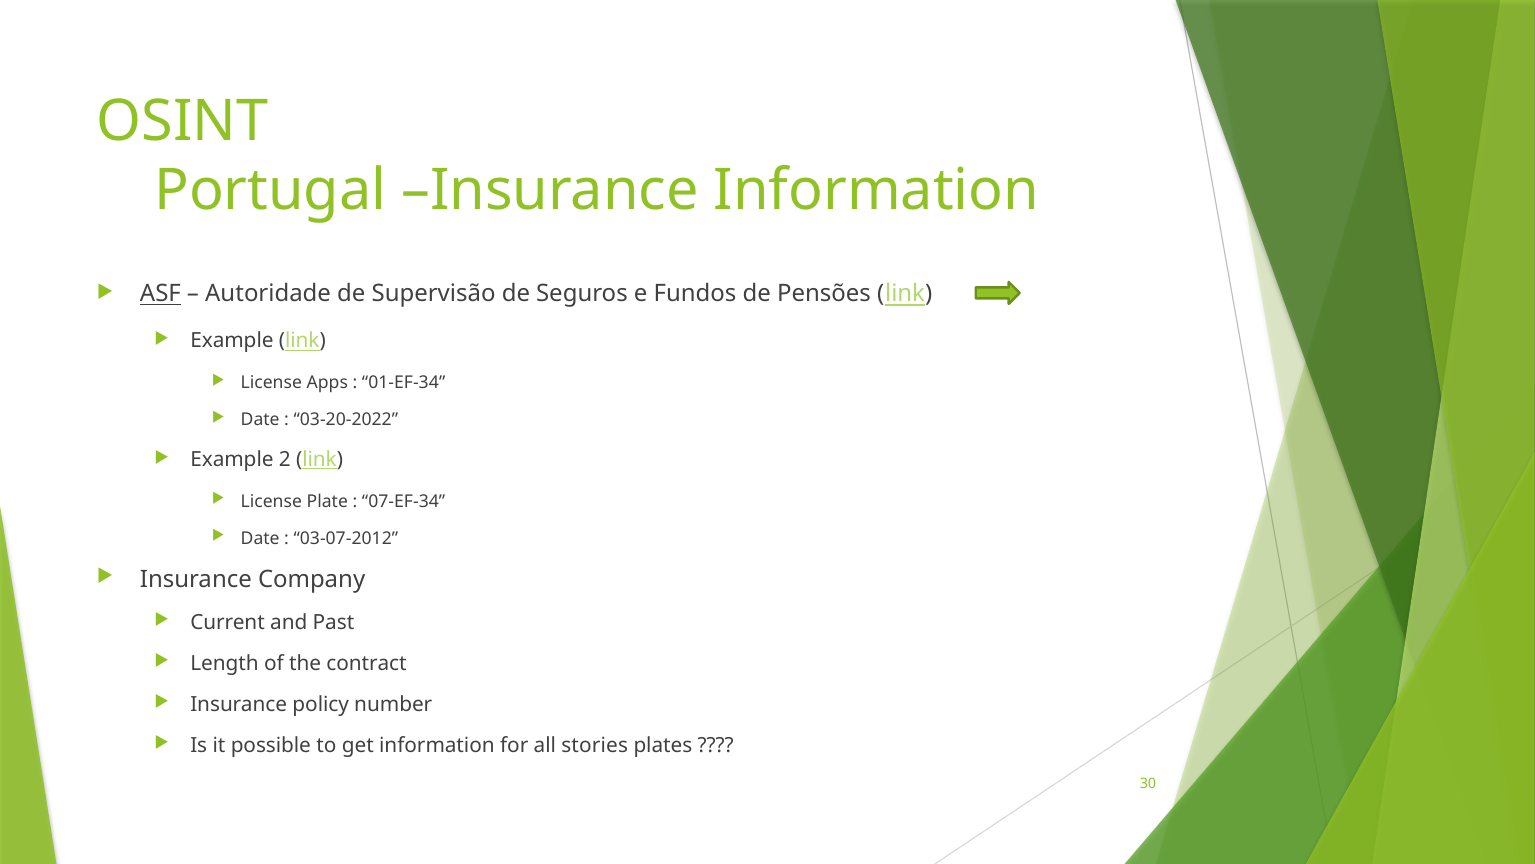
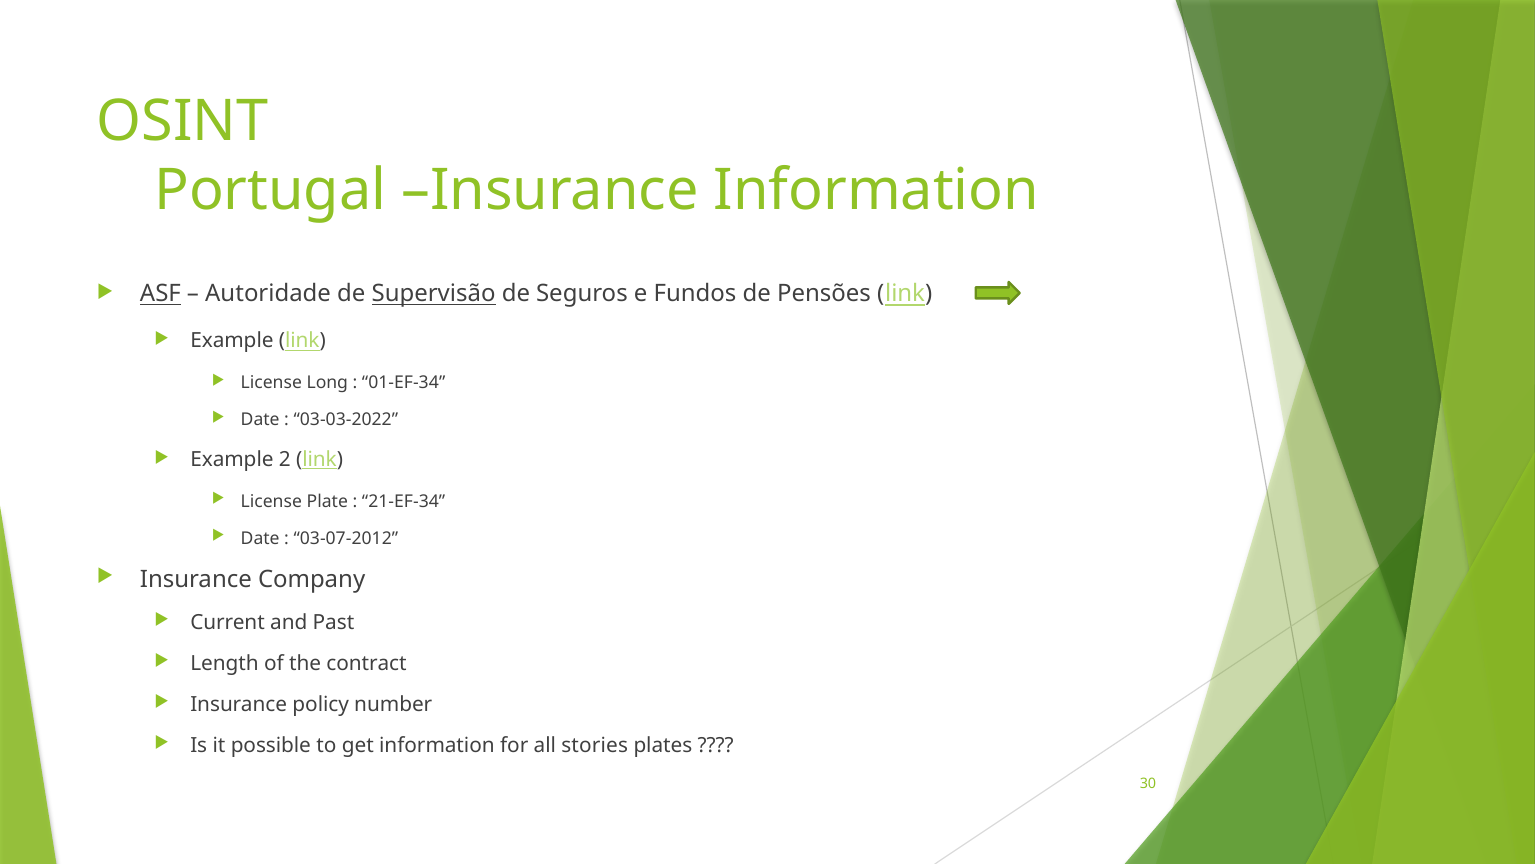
Supervisão underline: none -> present
Apps: Apps -> Long
03-20-2022: 03-20-2022 -> 03-03-2022
07-EF-34: 07-EF-34 -> 21-EF-34
